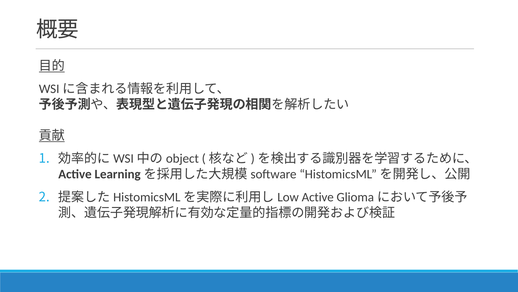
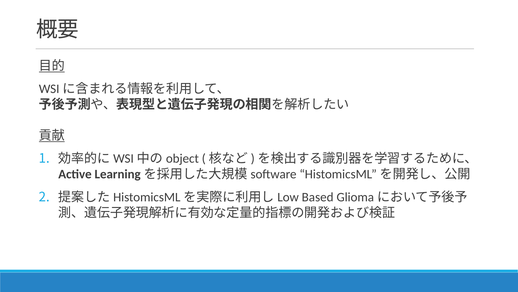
Active at (318, 197): Active -> Based
